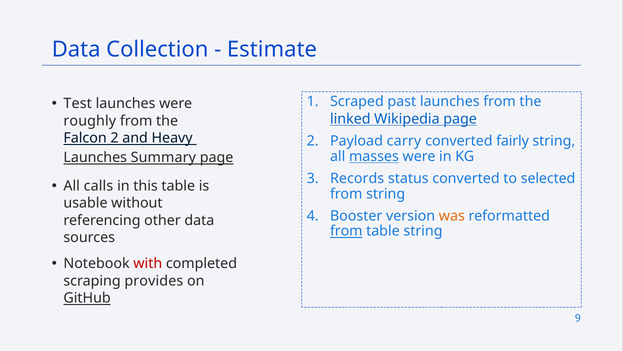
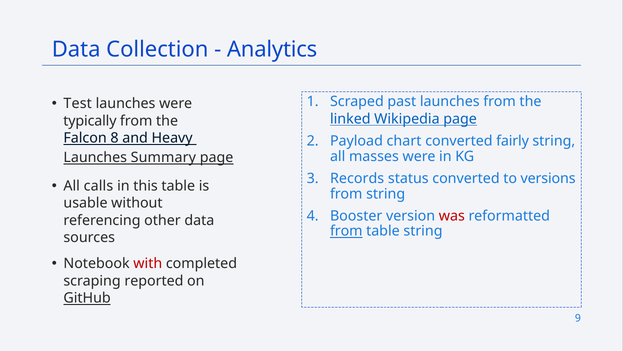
Estimate: Estimate -> Analytics
roughly: roughly -> typically
Falcon 2: 2 -> 8
carry: carry -> chart
masses underline: present -> none
selected: selected -> versions
was colour: orange -> red
provides: provides -> reported
